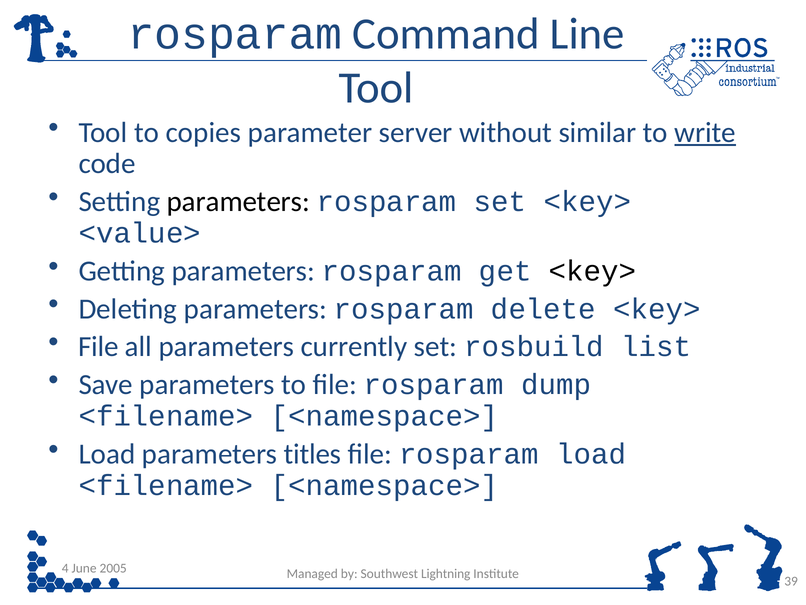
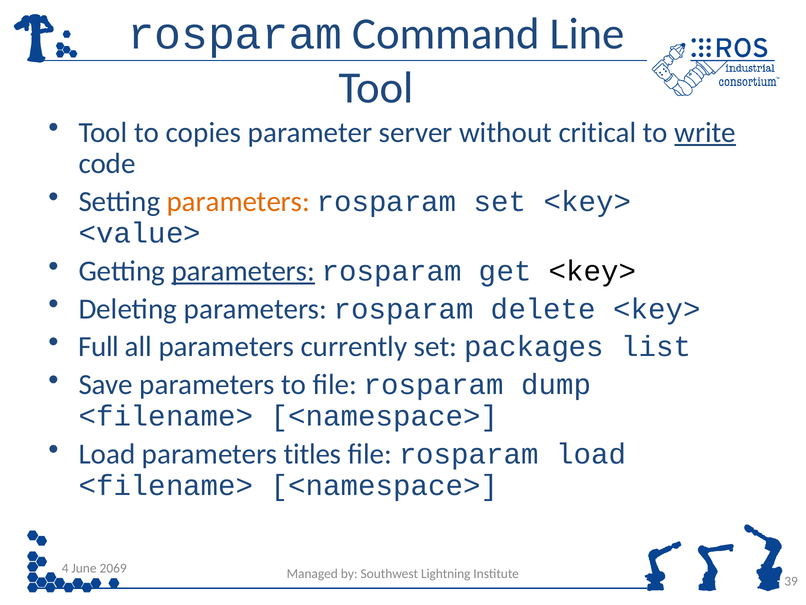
similar: similar -> critical
parameters at (238, 202) colour: black -> orange
parameters at (243, 271) underline: none -> present
File at (99, 347): File -> Full
rosbuild: rosbuild -> packages
2005: 2005 -> 2069
